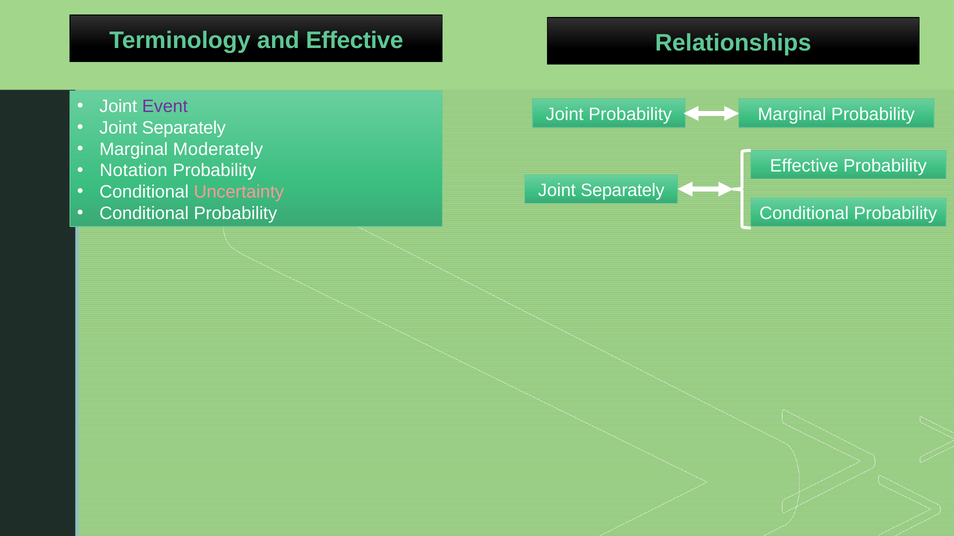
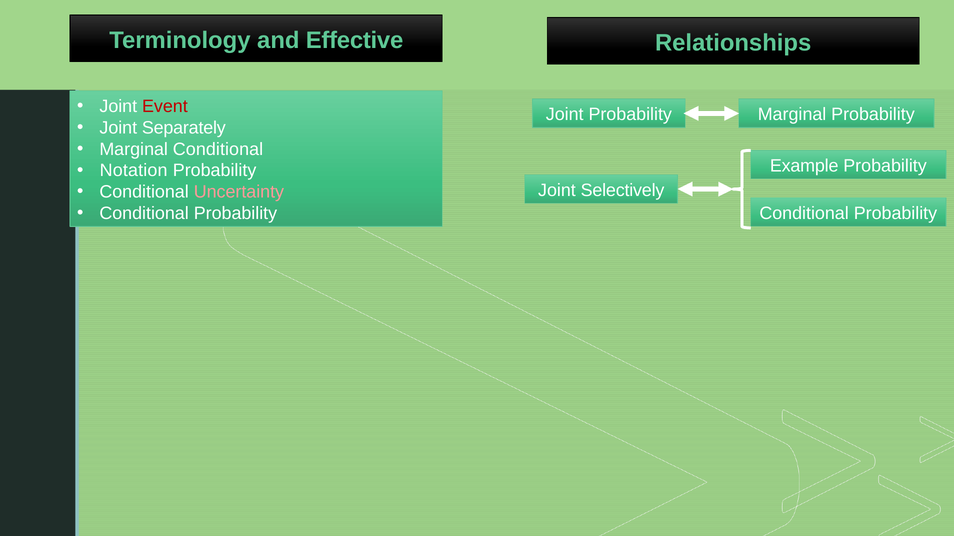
Event colour: purple -> red
Marginal Moderately: Moderately -> Conditional
Effective at (804, 166): Effective -> Example
Separately at (623, 190): Separately -> Selectively
